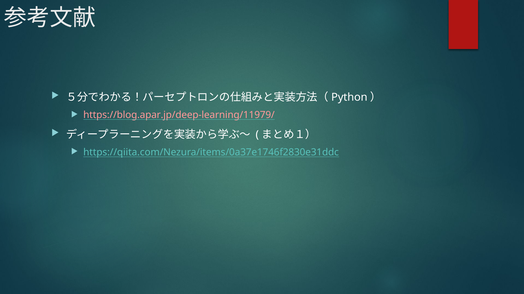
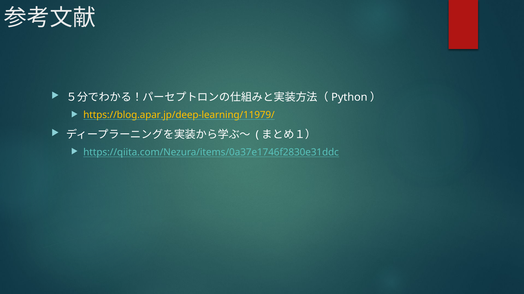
https://blog.apar.jp/deep-learning/11979/ colour: pink -> yellow
